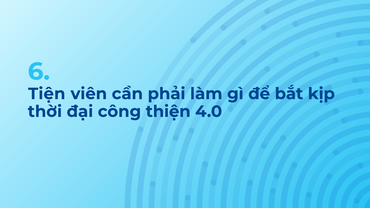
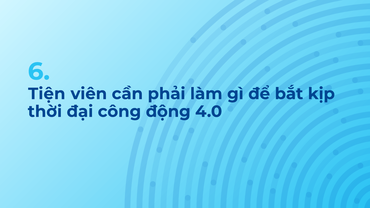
thiện: thiện -> động
